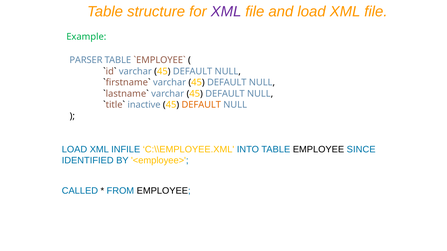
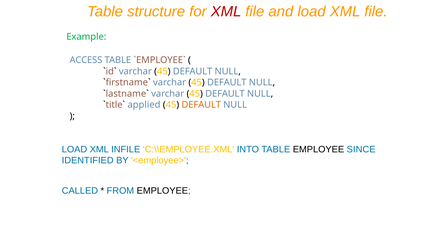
XML at (226, 12) colour: purple -> red
PARSER: PARSER -> ACCESS
inactive: inactive -> applied
